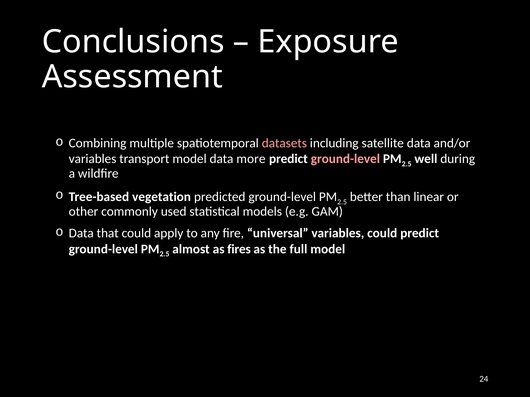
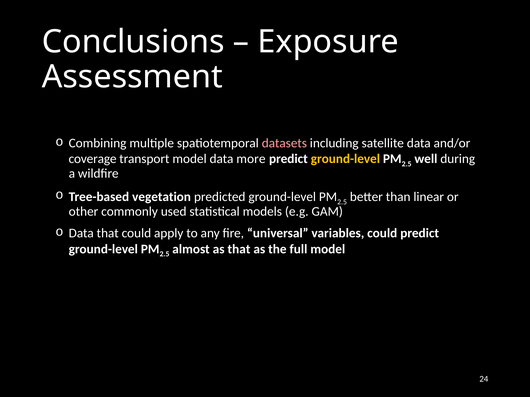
variables at (93, 159): variables -> coverage
ground-level at (345, 159) colour: pink -> yellow
as fires: fires -> that
